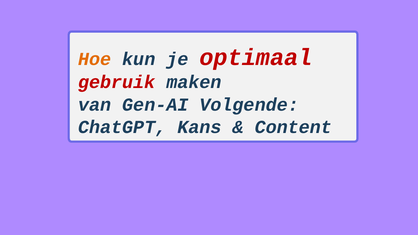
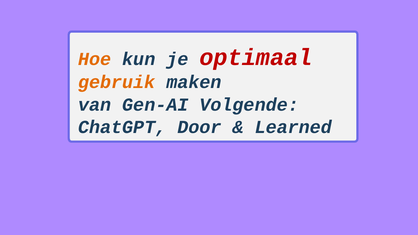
gebruik colour: red -> orange
Kans: Kans -> Door
Content: Content -> Learned
